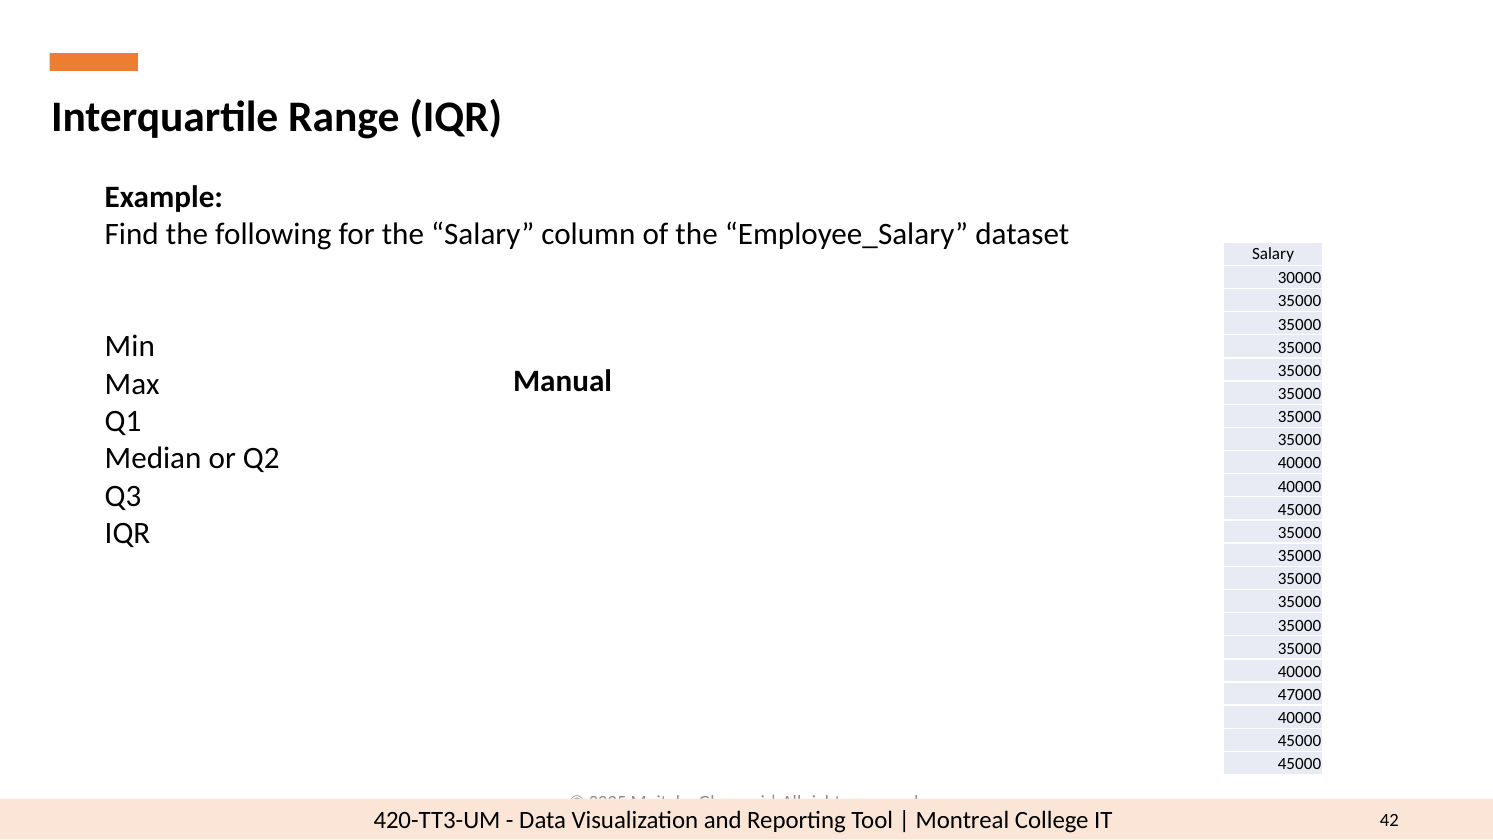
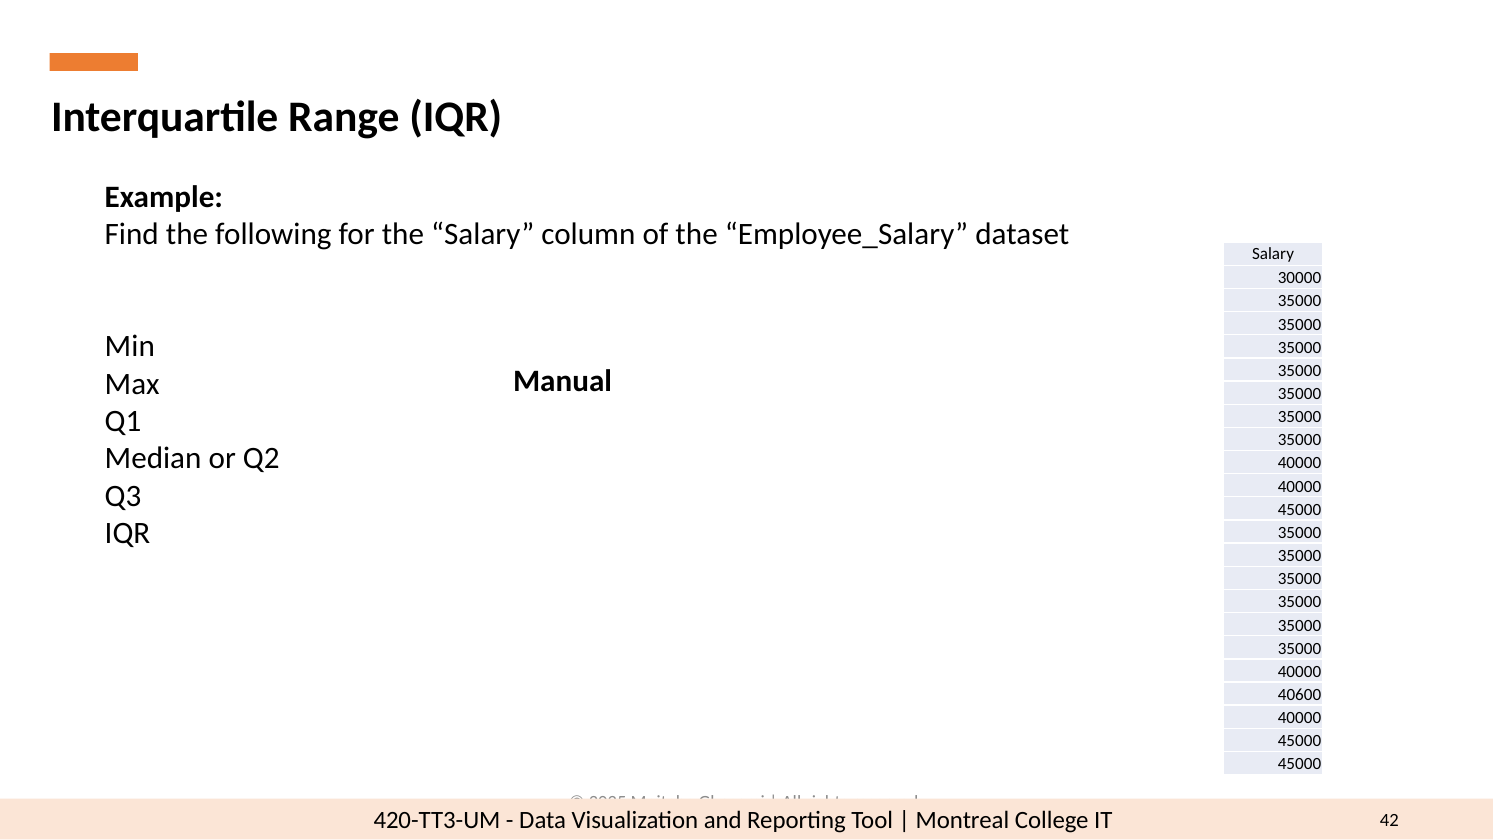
47000: 47000 -> 40600
